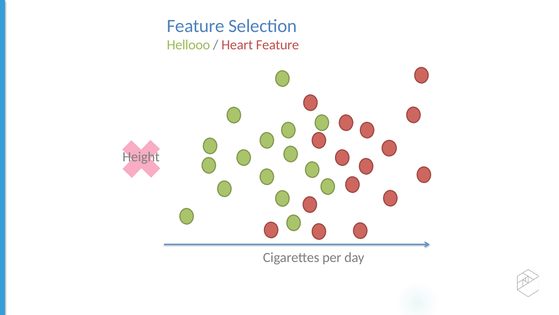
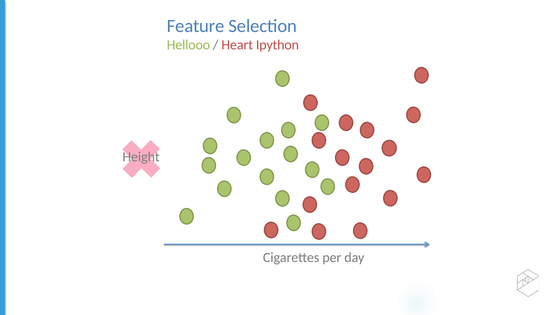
Heart Feature: Feature -> Ipython
